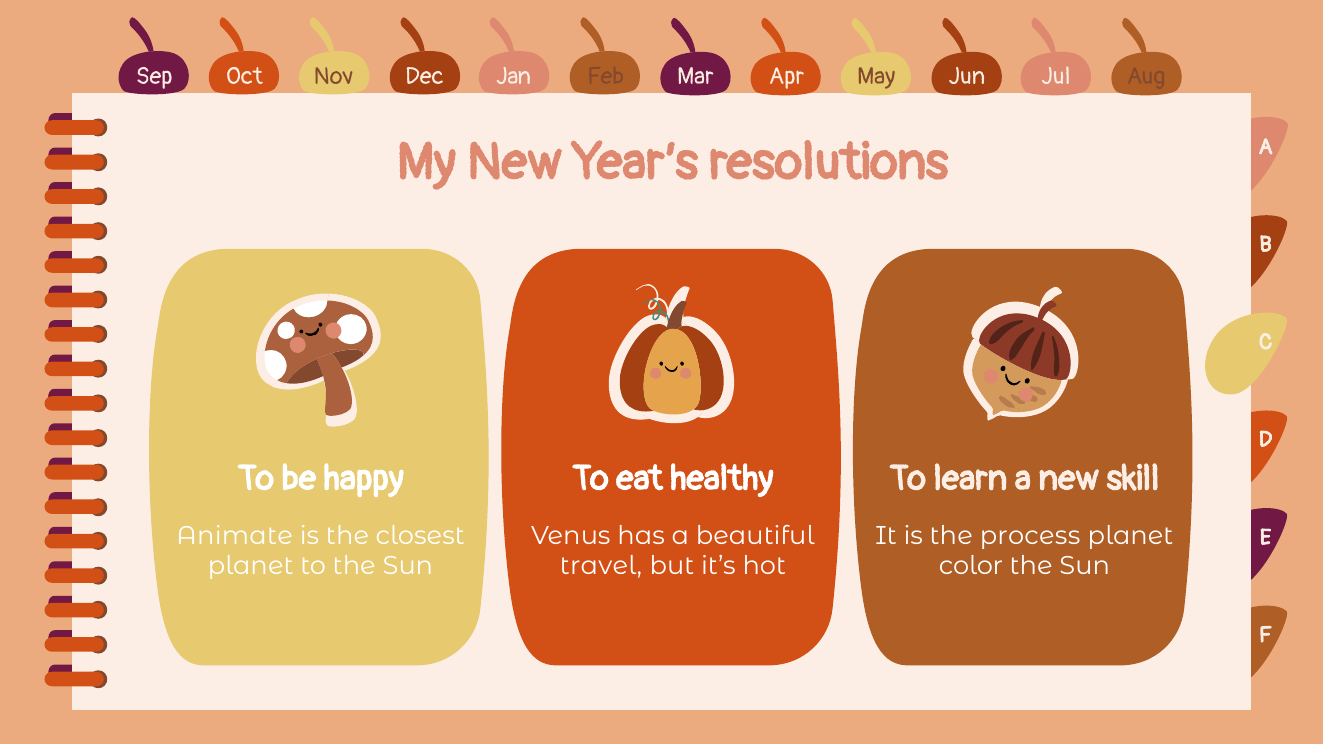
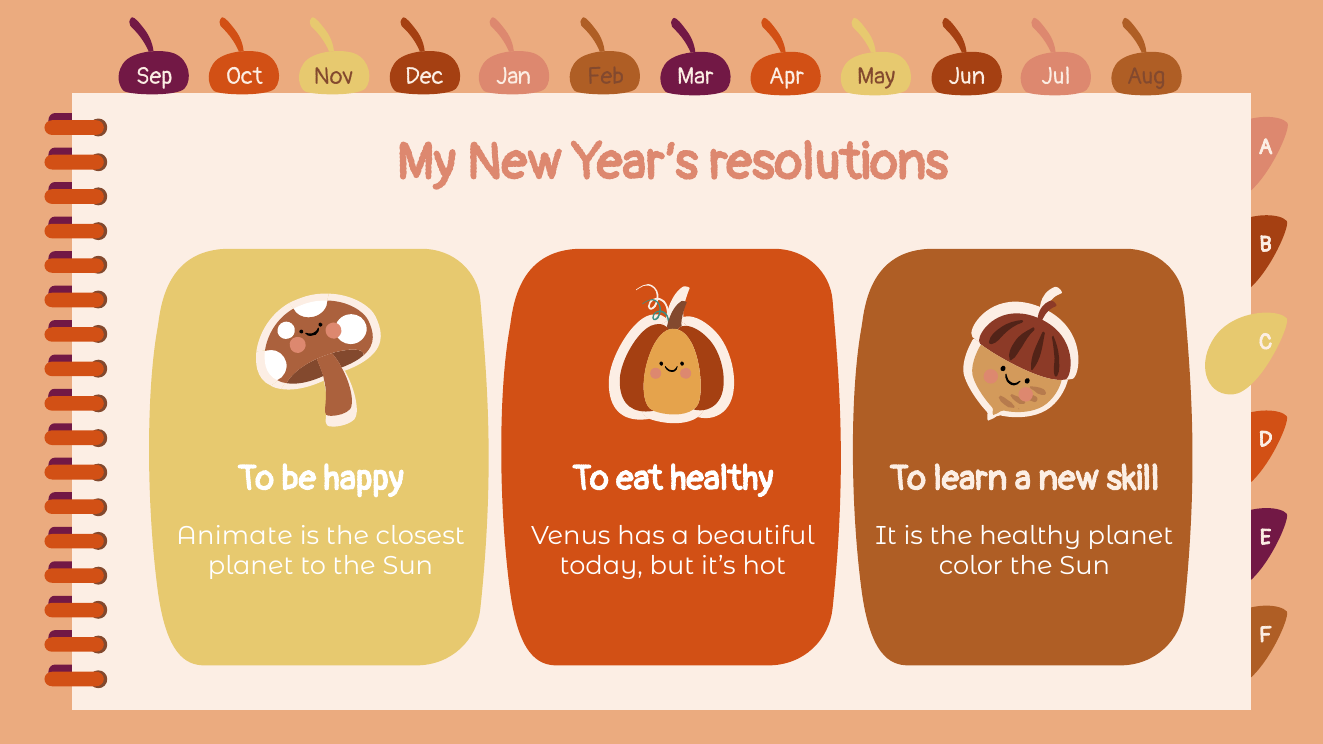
the process: process -> healthy
travel: travel -> today
